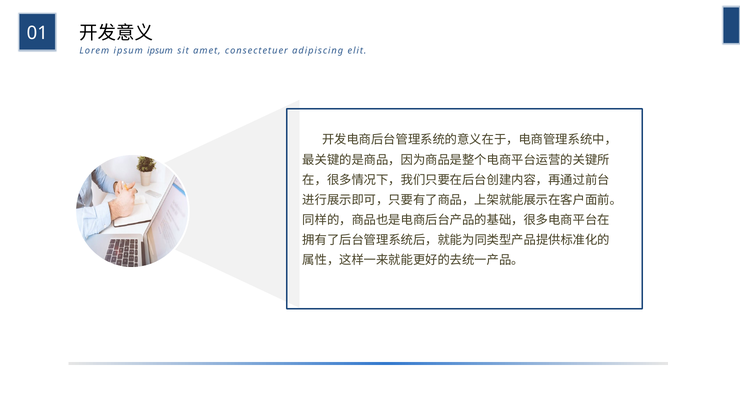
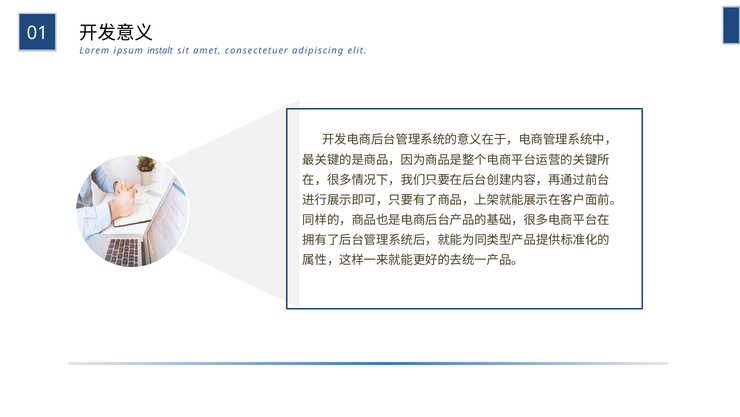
ipsum ipsum: ipsum -> instalt
